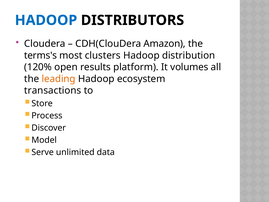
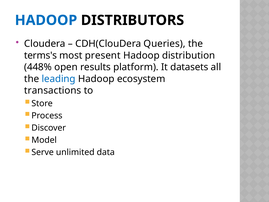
Amazon: Amazon -> Queries
clusters: clusters -> present
120%: 120% -> 448%
volumes: volumes -> datasets
leading colour: orange -> blue
